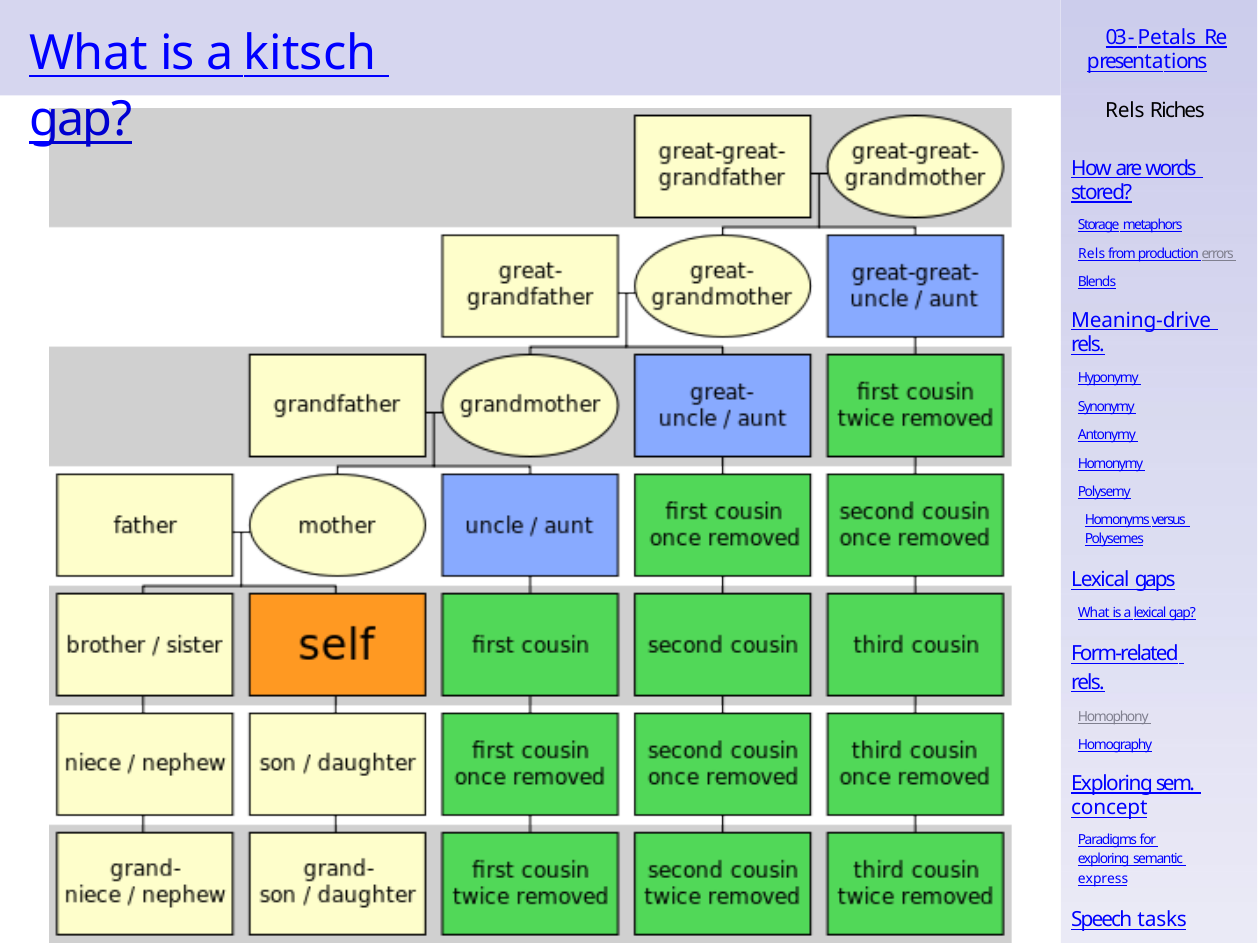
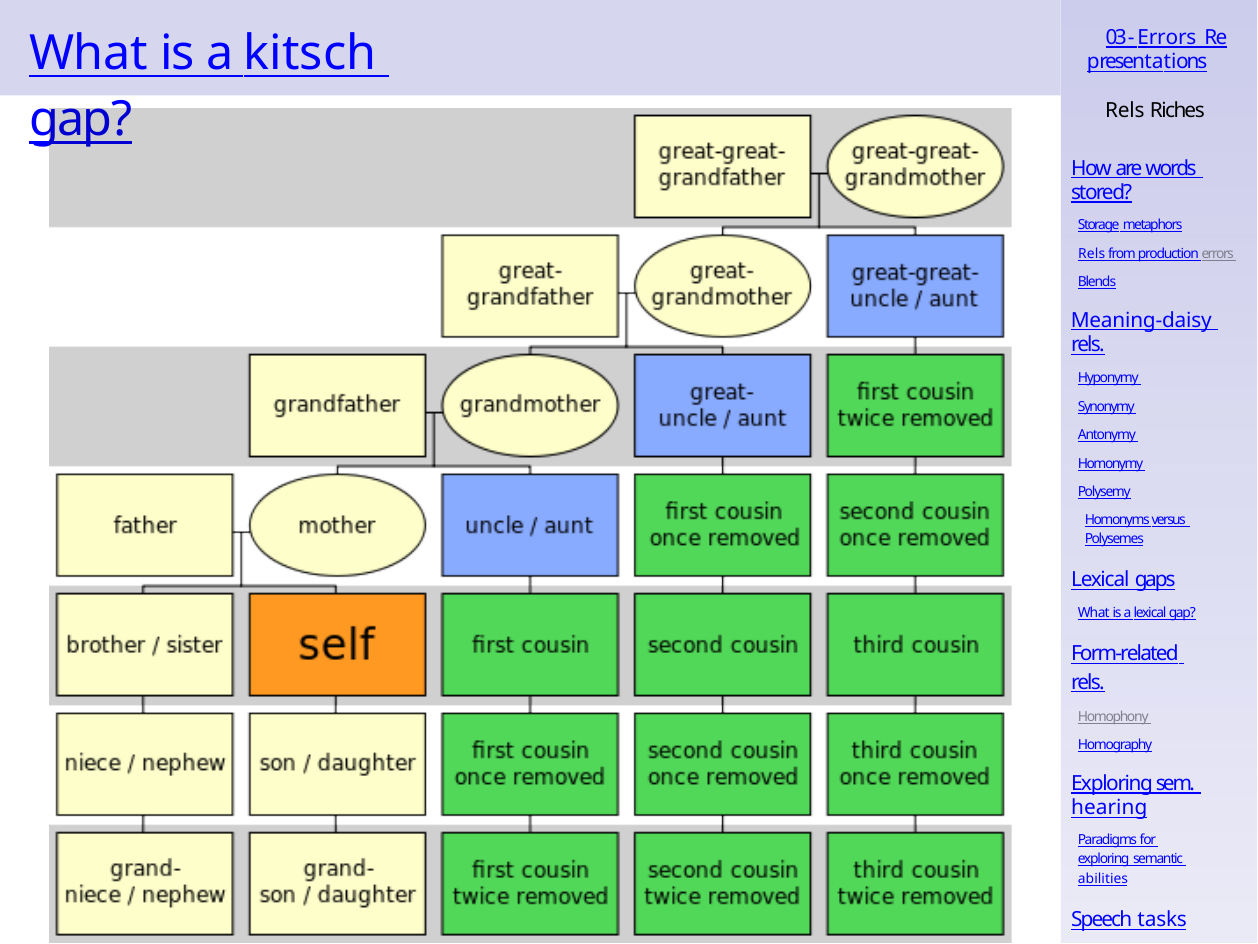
Petals at (1167, 38): Petals -> Errors
Meaning-drive: Meaning-drive -> Meaning-daisy
concept: concept -> hearing
express: express -> abilities
